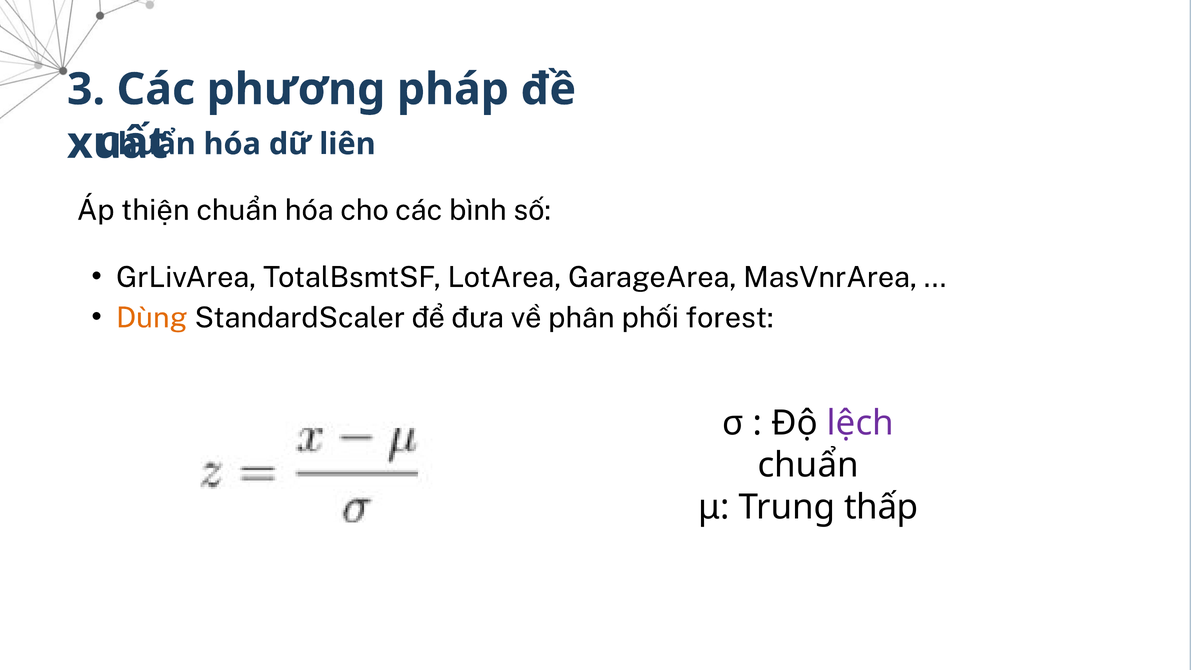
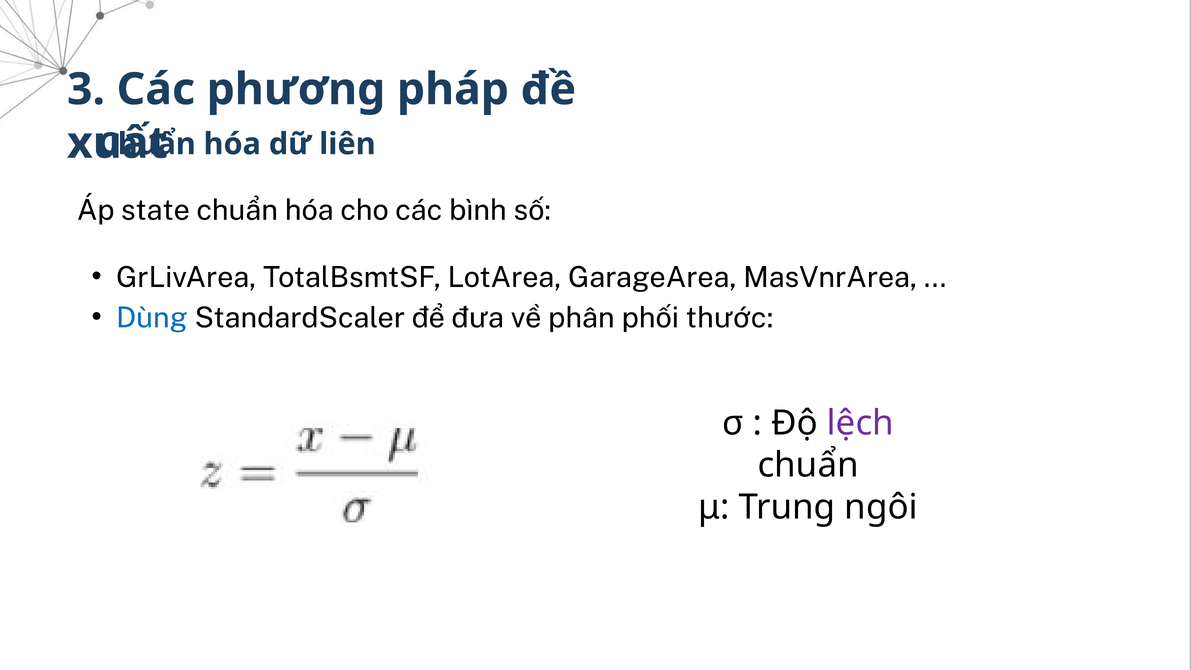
thiện: thiện -> state
Dùng colour: orange -> blue
forest: forest -> thước
thấp: thấp -> ngôi
